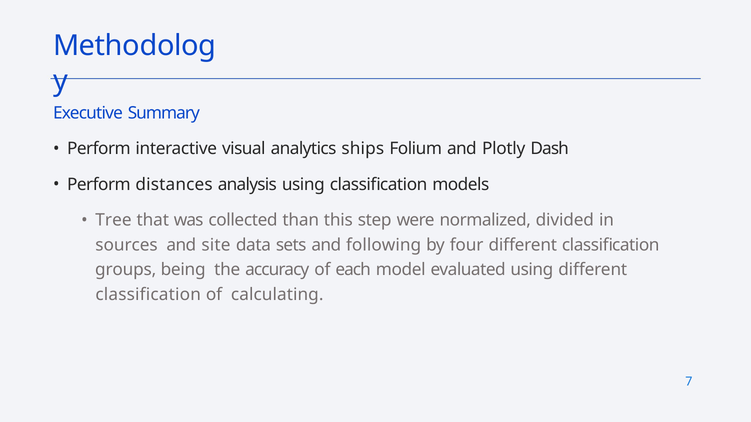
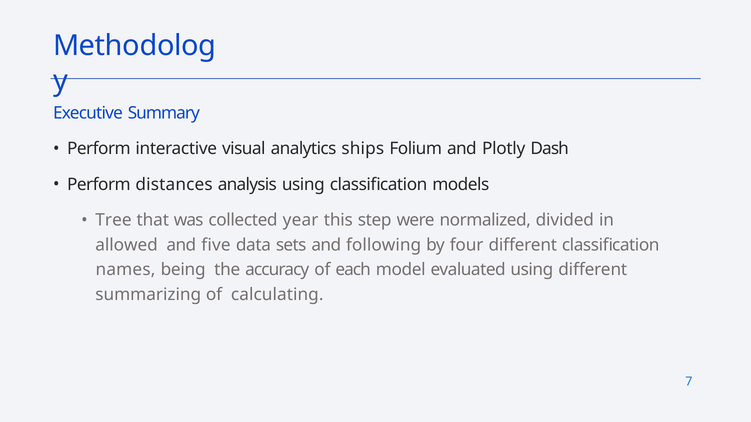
than: than -> year
sources: sources -> allowed
site: site -> five
groups: groups -> names
classification at (148, 295): classification -> summarizing
